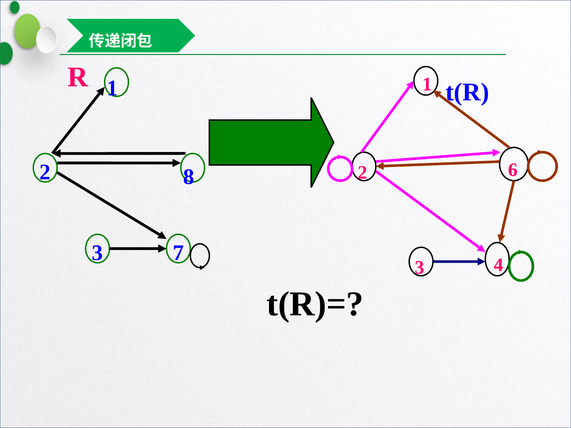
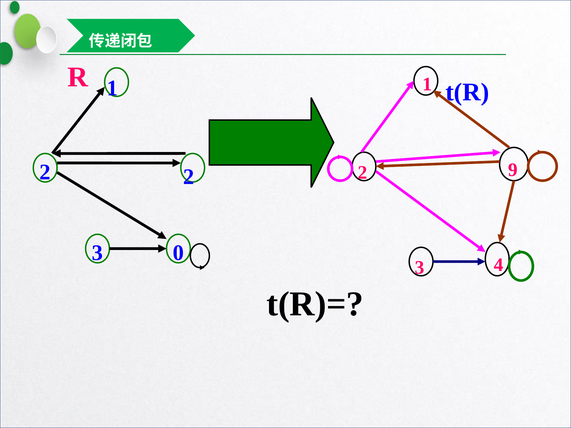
2 8: 8 -> 2
6: 6 -> 9
7: 7 -> 0
